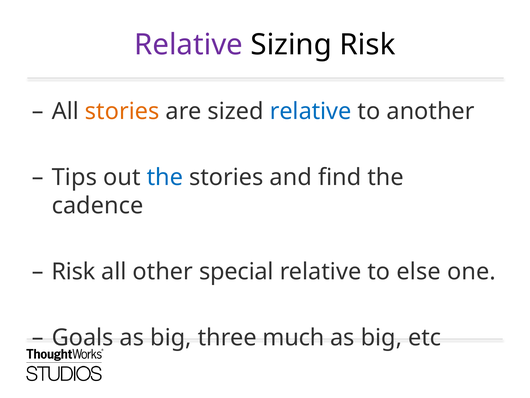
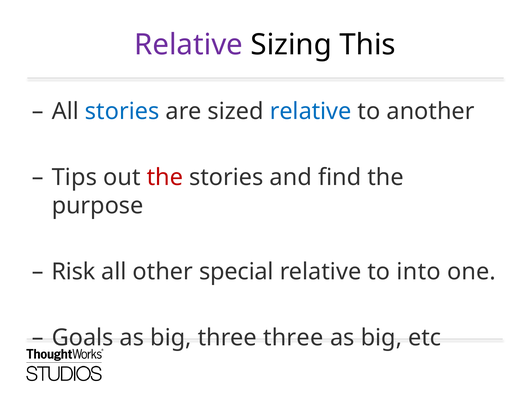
Sizing Risk: Risk -> This
stories at (122, 111) colour: orange -> blue
the at (165, 177) colour: blue -> red
cadence: cadence -> purpose
else: else -> into
three much: much -> three
